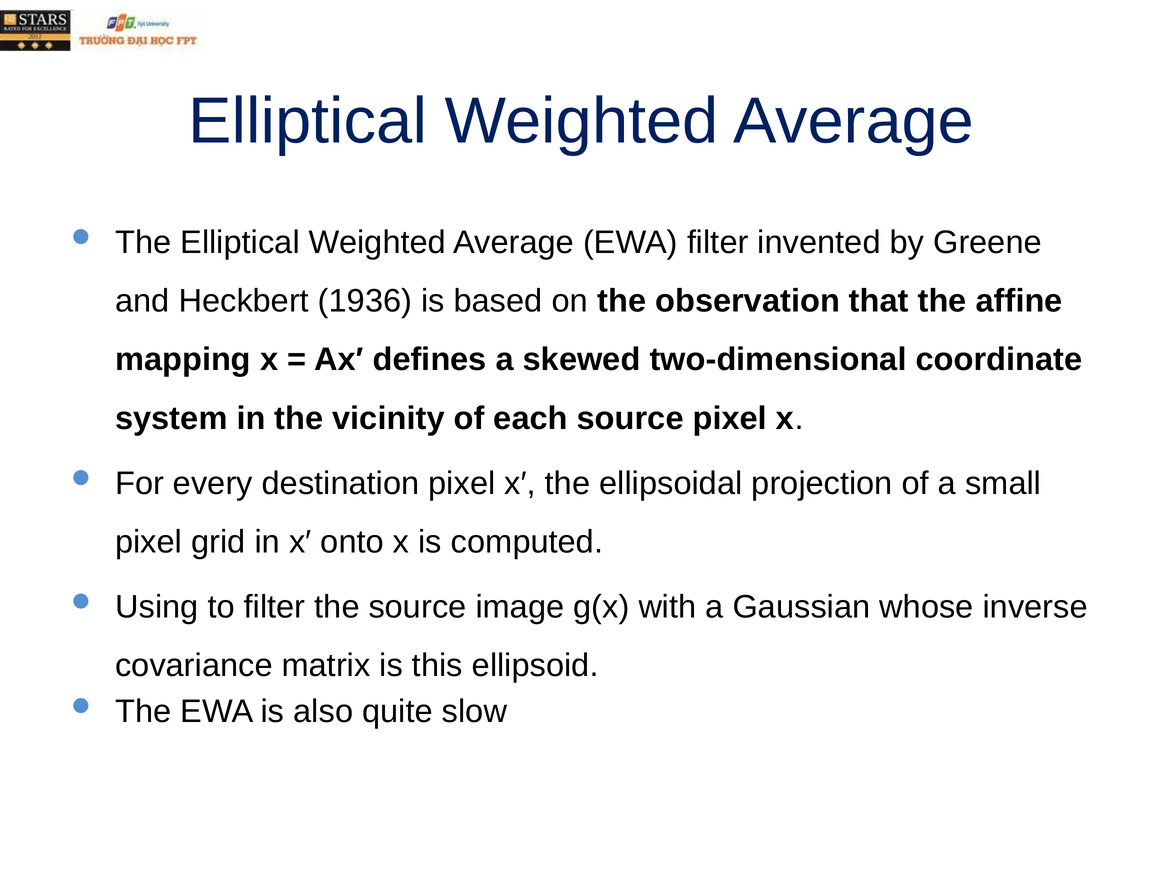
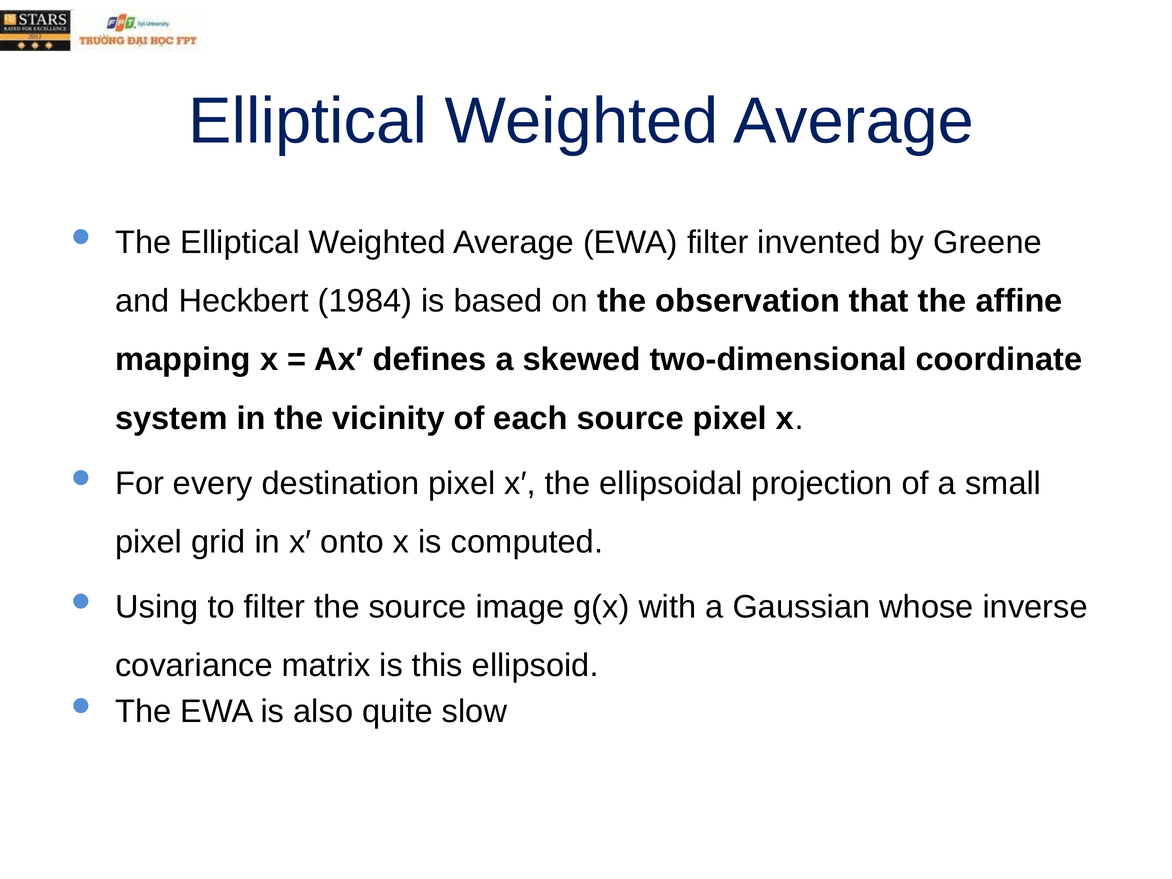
1936: 1936 -> 1984
